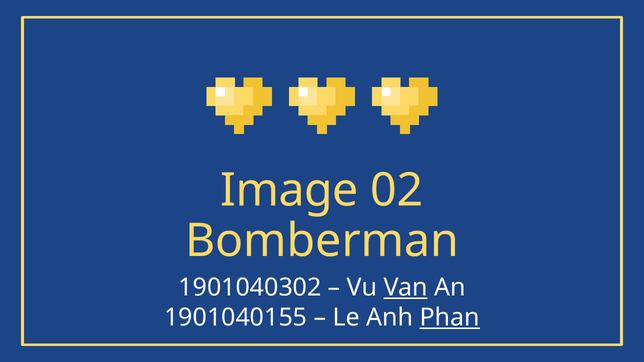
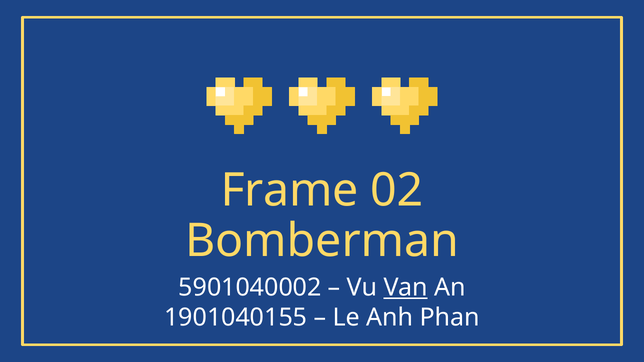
Image: Image -> Frame
1901040302: 1901040302 -> 5901040002
Phan underline: present -> none
